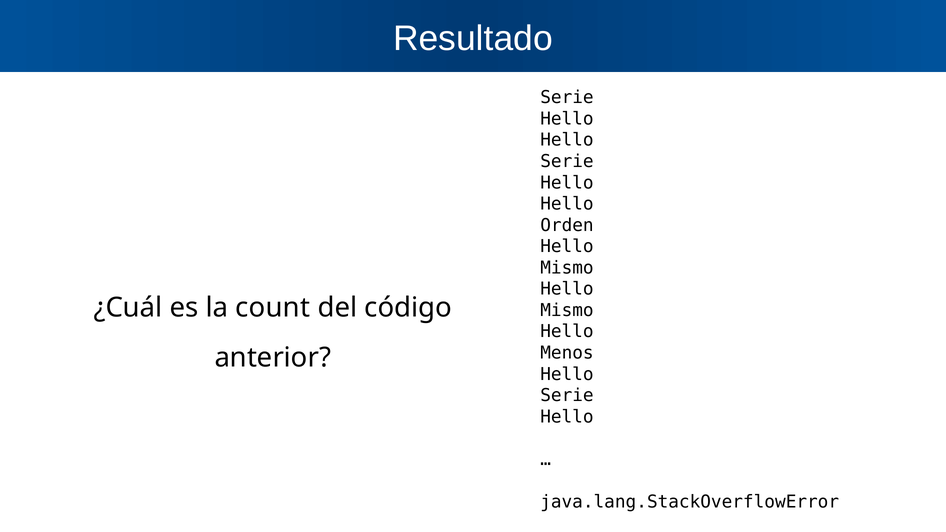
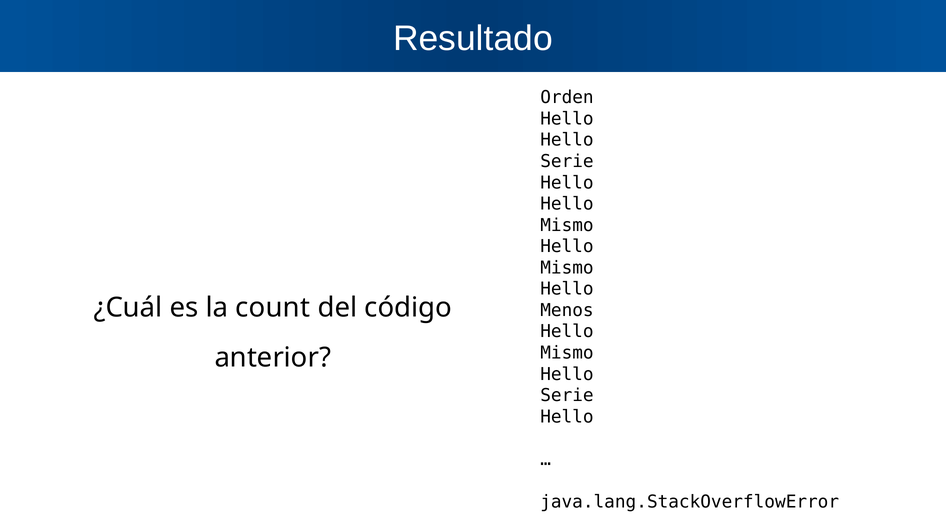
Serie at (567, 98): Serie -> Orden
Orden at (567, 225): Orden -> Mismo
Mismo at (567, 310): Mismo -> Menos
Menos at (567, 353): Menos -> Mismo
